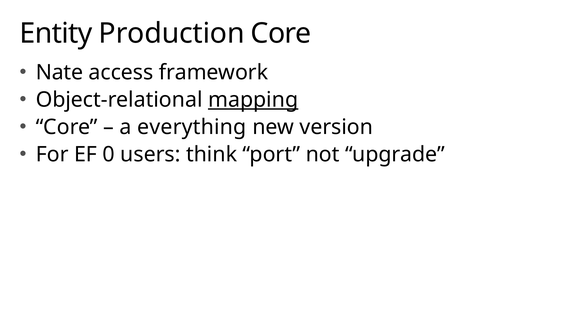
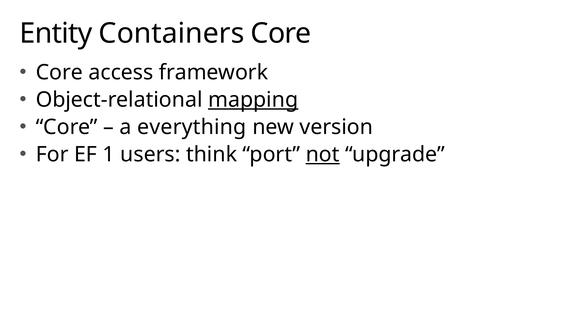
Production: Production -> Containers
Nate at (59, 72): Nate -> Core
0: 0 -> 1
not underline: none -> present
